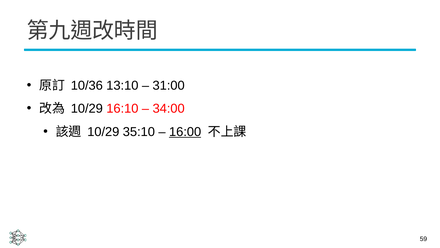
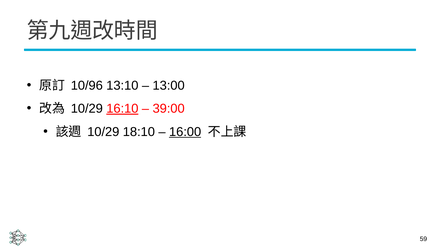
10/36: 10/36 -> 10/96
31:00: 31:00 -> 13:00
16:10 underline: none -> present
34:00: 34:00 -> 39:00
35:10: 35:10 -> 18:10
